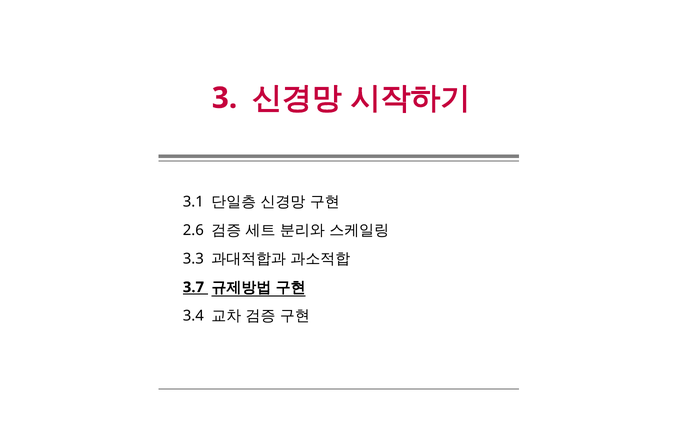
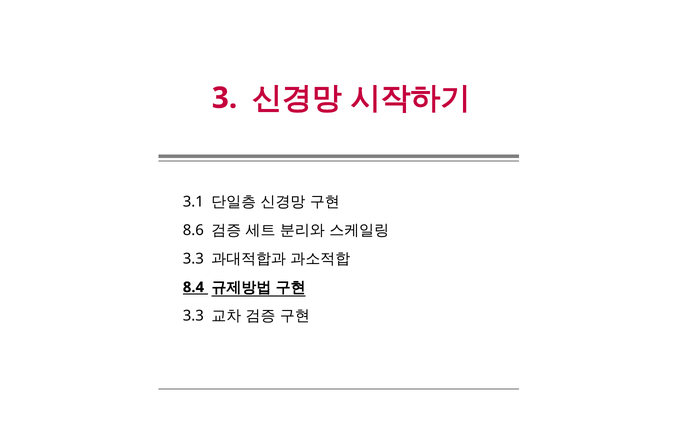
2.6: 2.6 -> 8.6
3.7: 3.7 -> 8.4
3.4 at (193, 316): 3.4 -> 3.3
